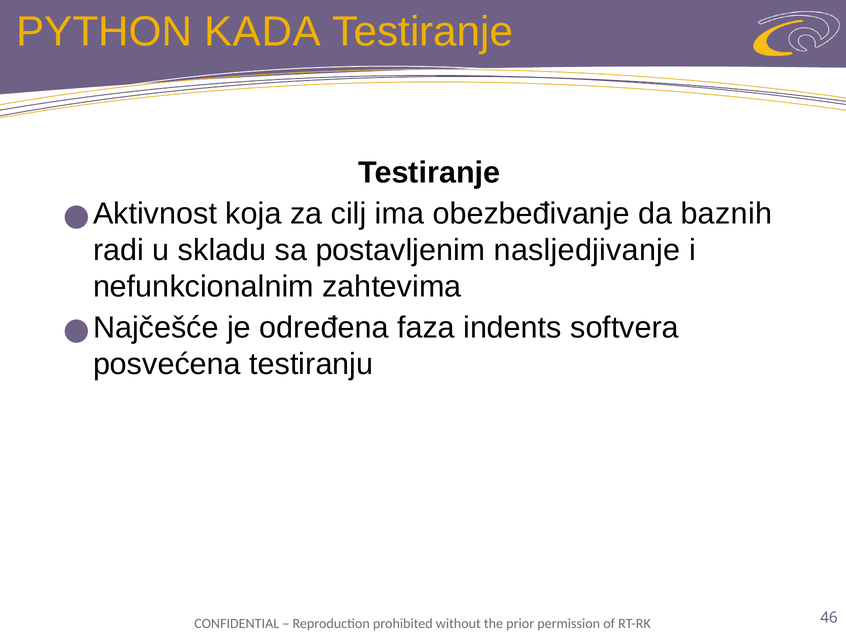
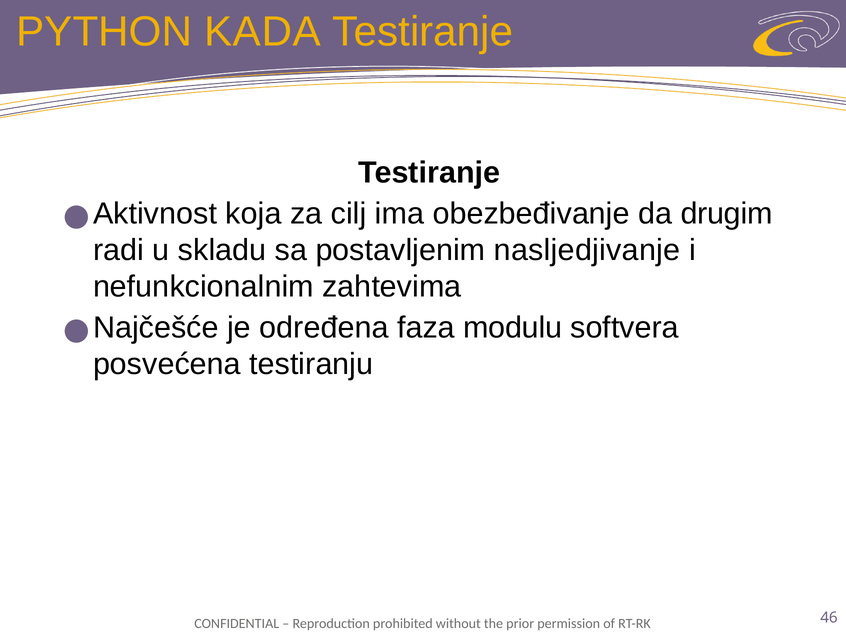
baznih: baznih -> drugim
indents: indents -> modulu
